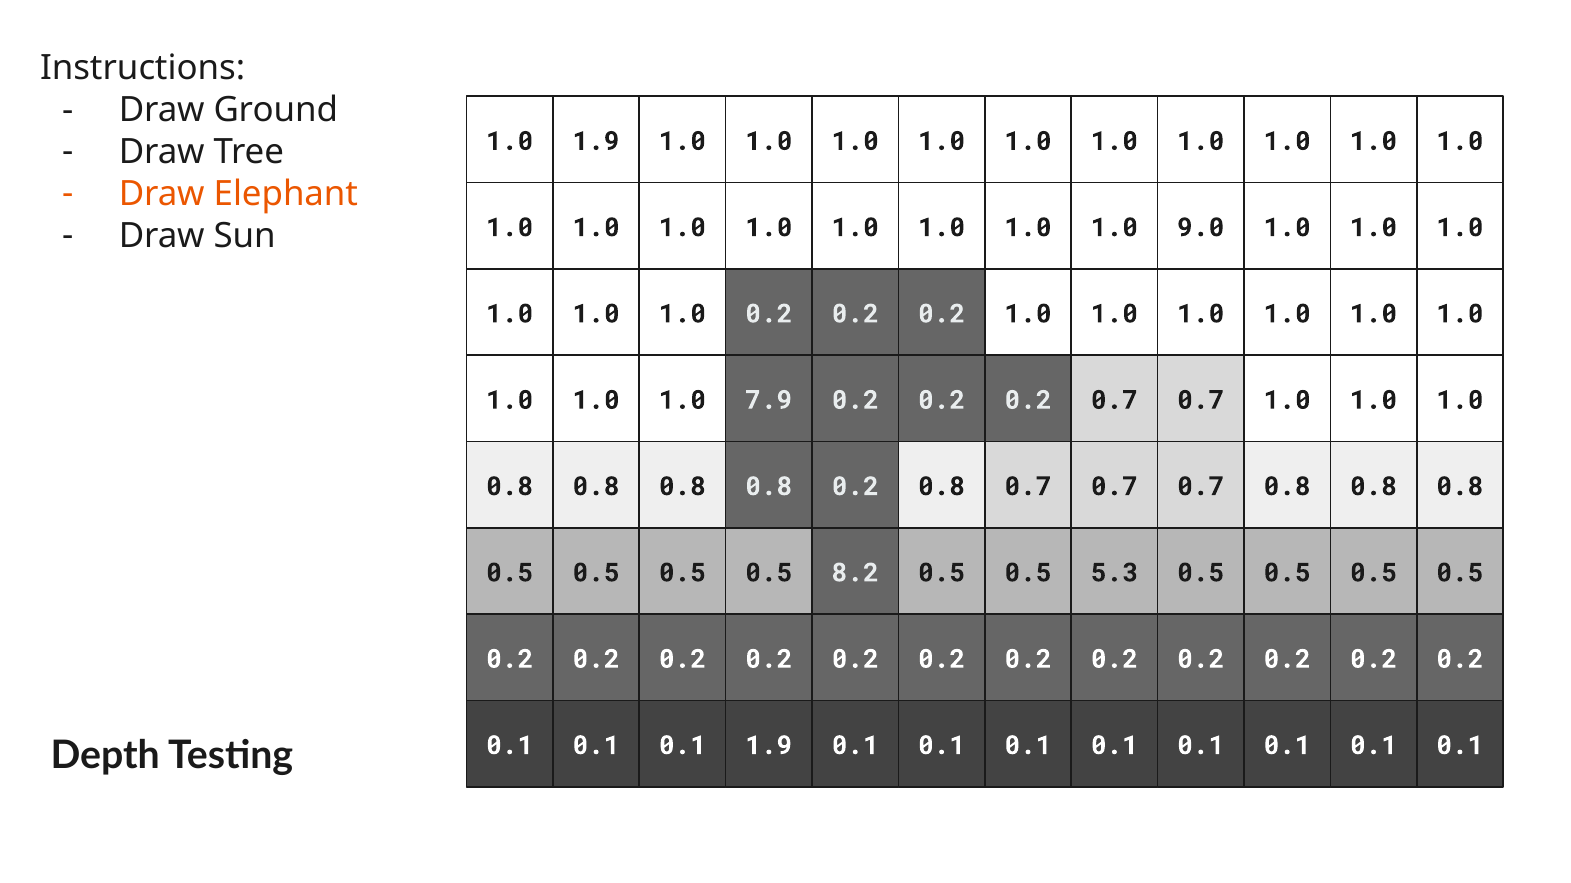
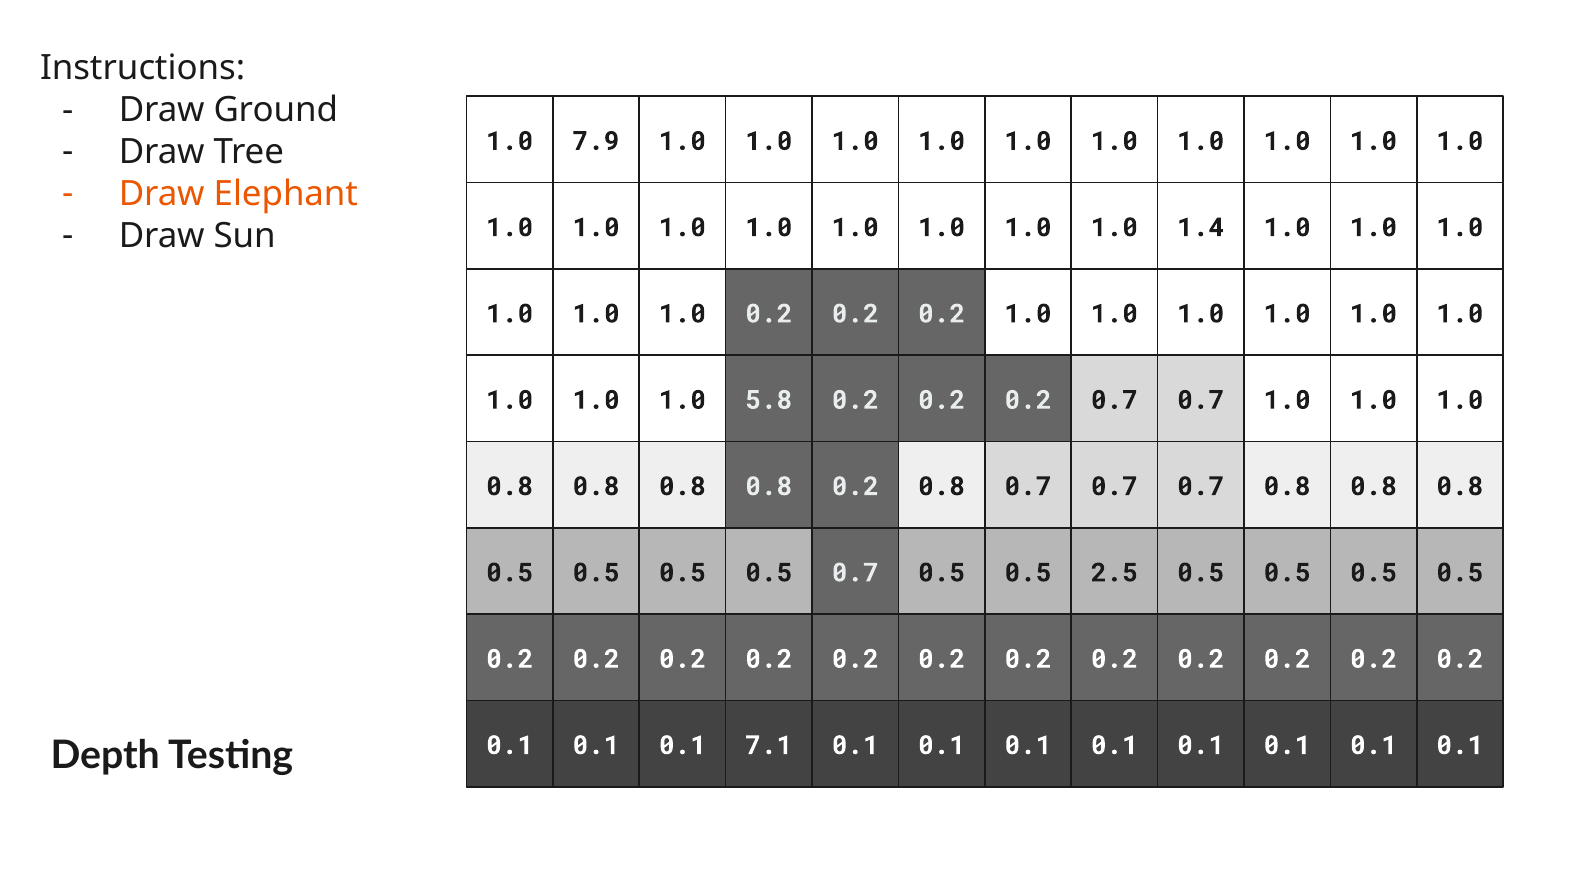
1.0 1.9: 1.9 -> 7.9
9.0: 9.0 -> 1.4
7.9: 7.9 -> 5.8
0.5 8.2: 8.2 -> 0.7
5.3: 5.3 -> 2.5
0.1 1.9: 1.9 -> 7.1
